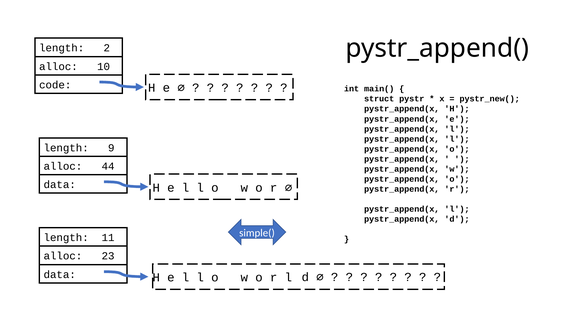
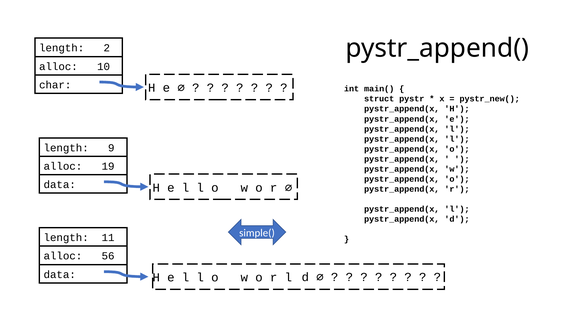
code: code -> char
44: 44 -> 19
23: 23 -> 56
